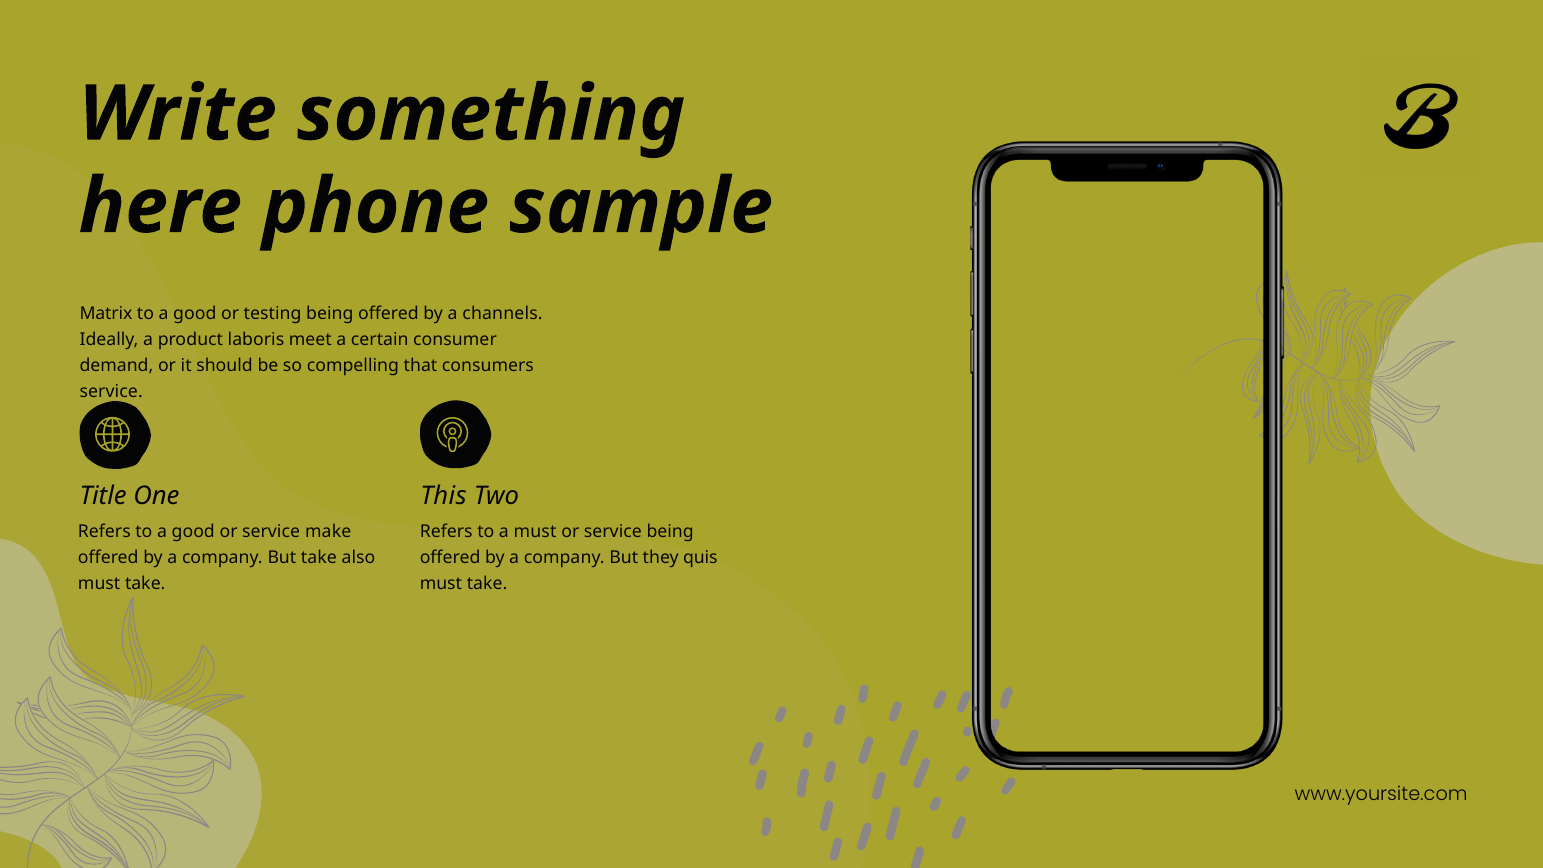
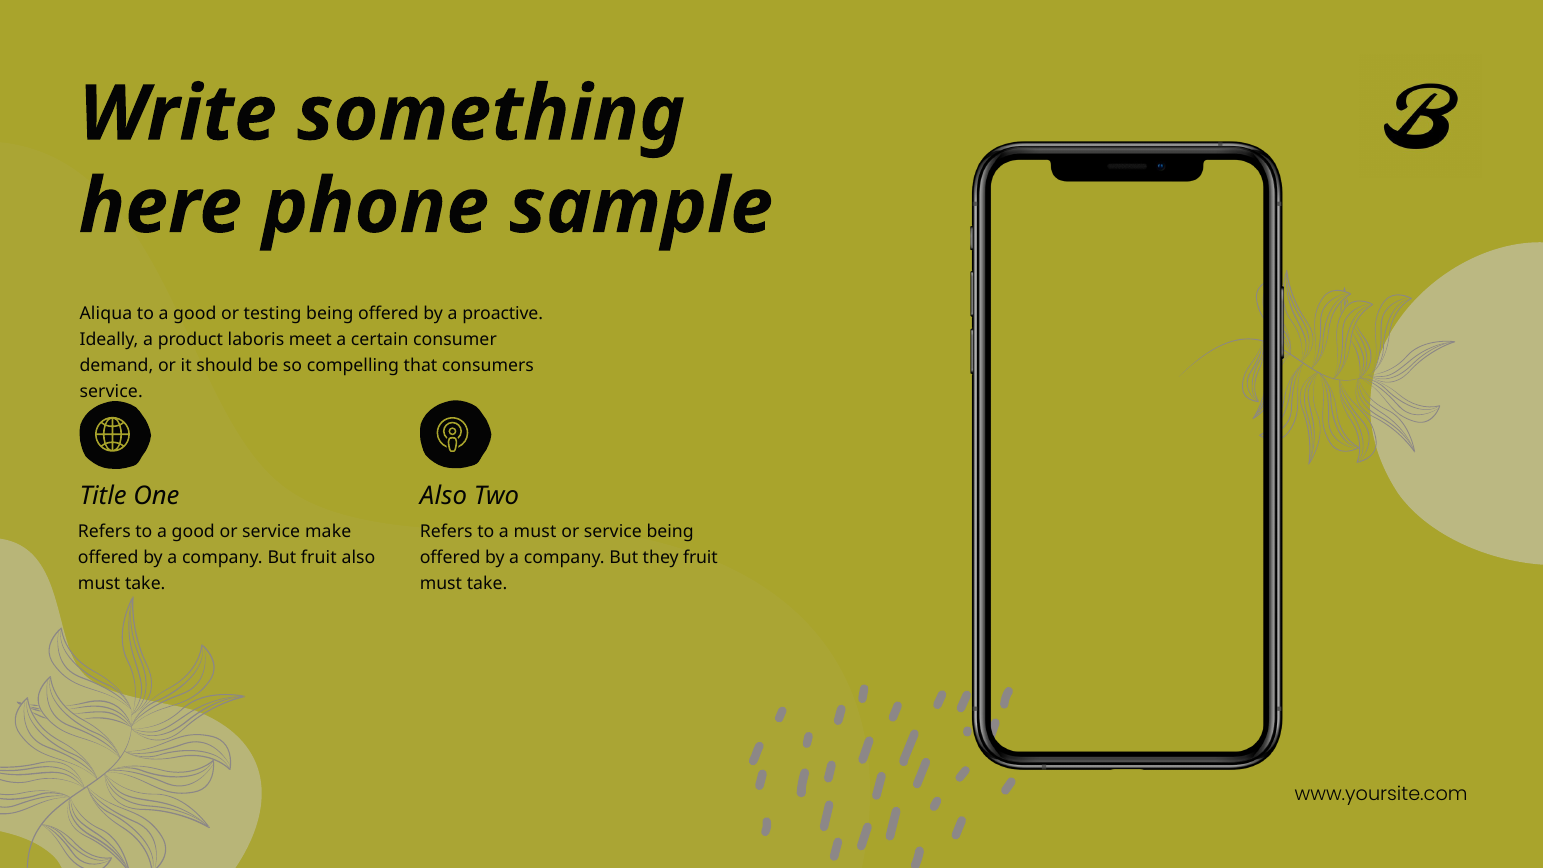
Matrix: Matrix -> Aliqua
channels: channels -> proactive
This at (443, 496): This -> Also
But take: take -> fruit
they quis: quis -> fruit
